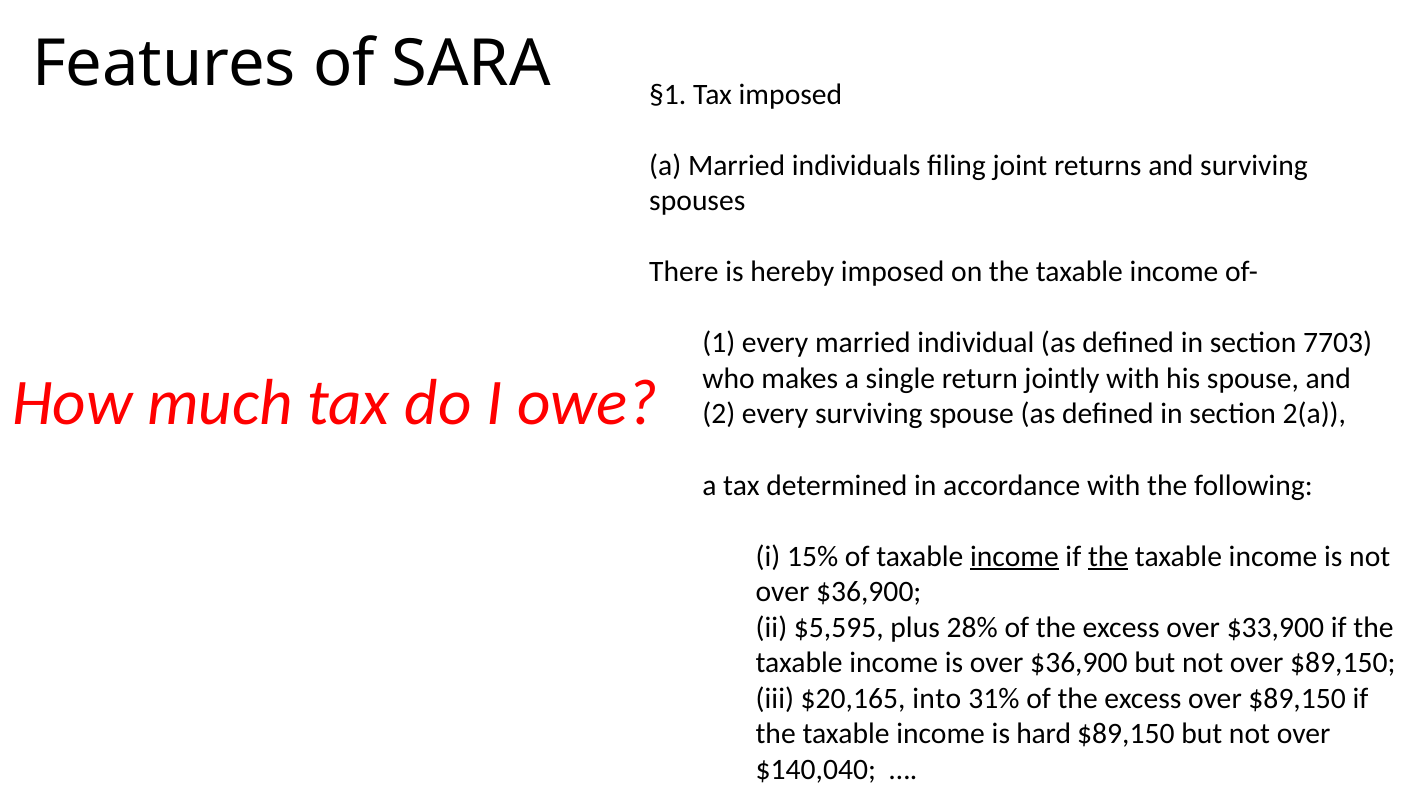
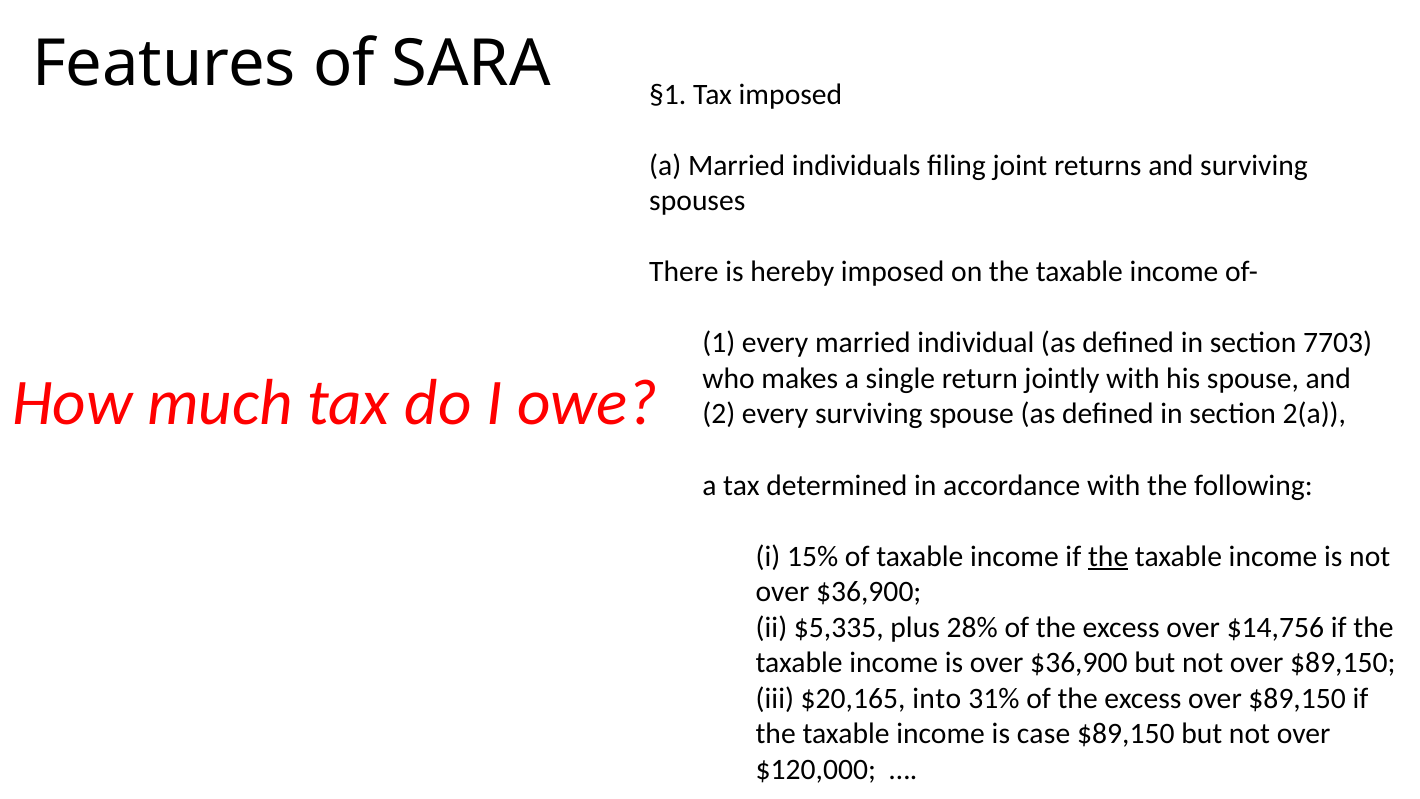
income at (1014, 556) underline: present -> none
$5,595: $5,595 -> $5,335
$33,900: $33,900 -> $14,756
hard: hard -> case
$140,040: $140,040 -> $120,000
